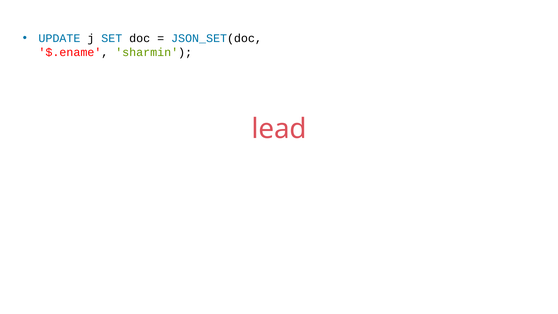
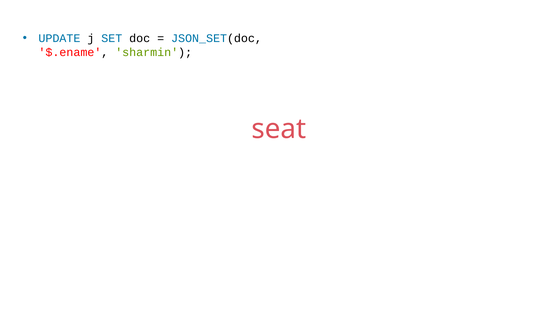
lead: lead -> seat
